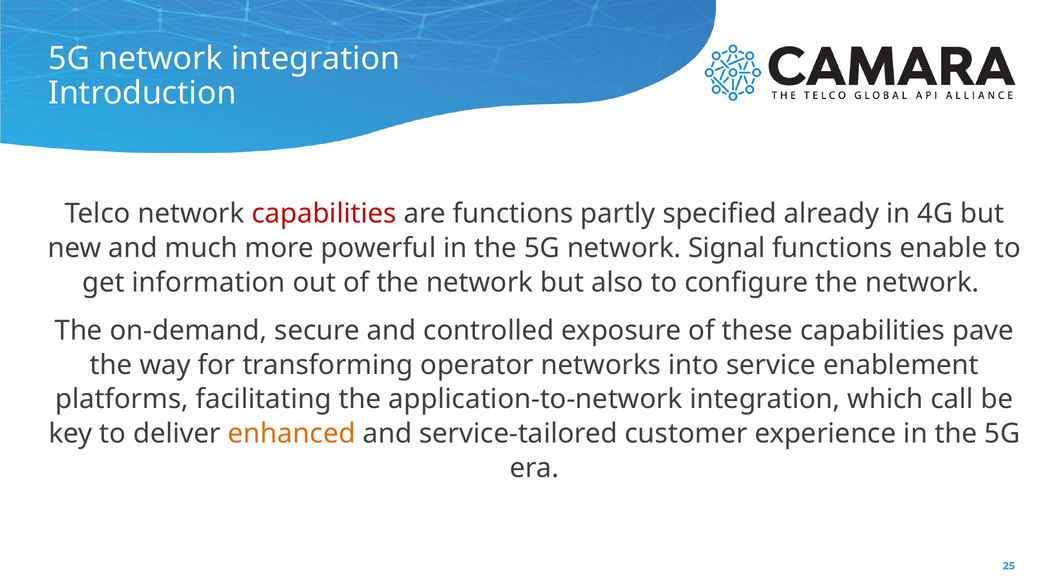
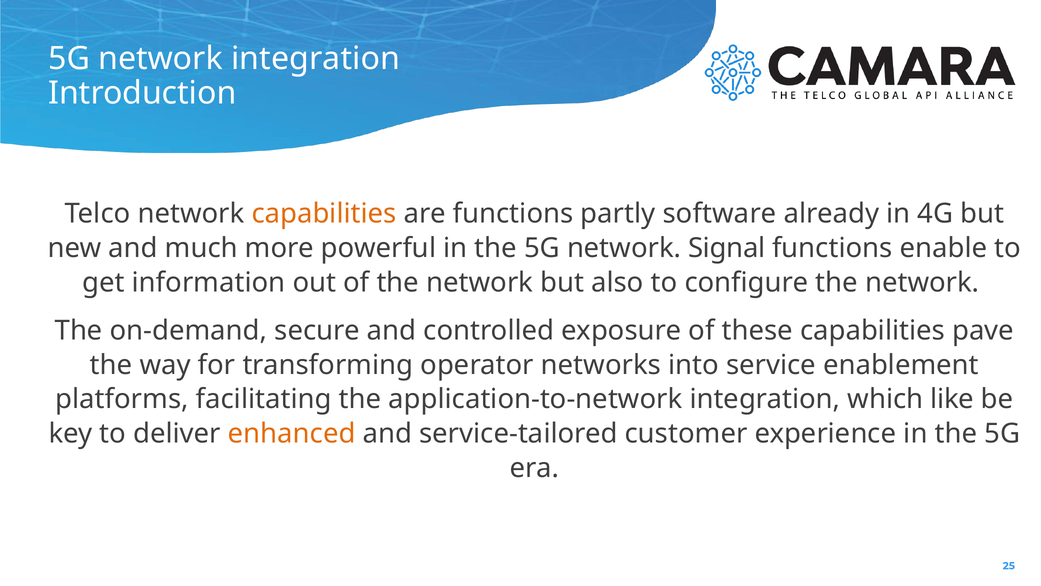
capabilities at (324, 214) colour: red -> orange
specified: specified -> software
call: call -> like
